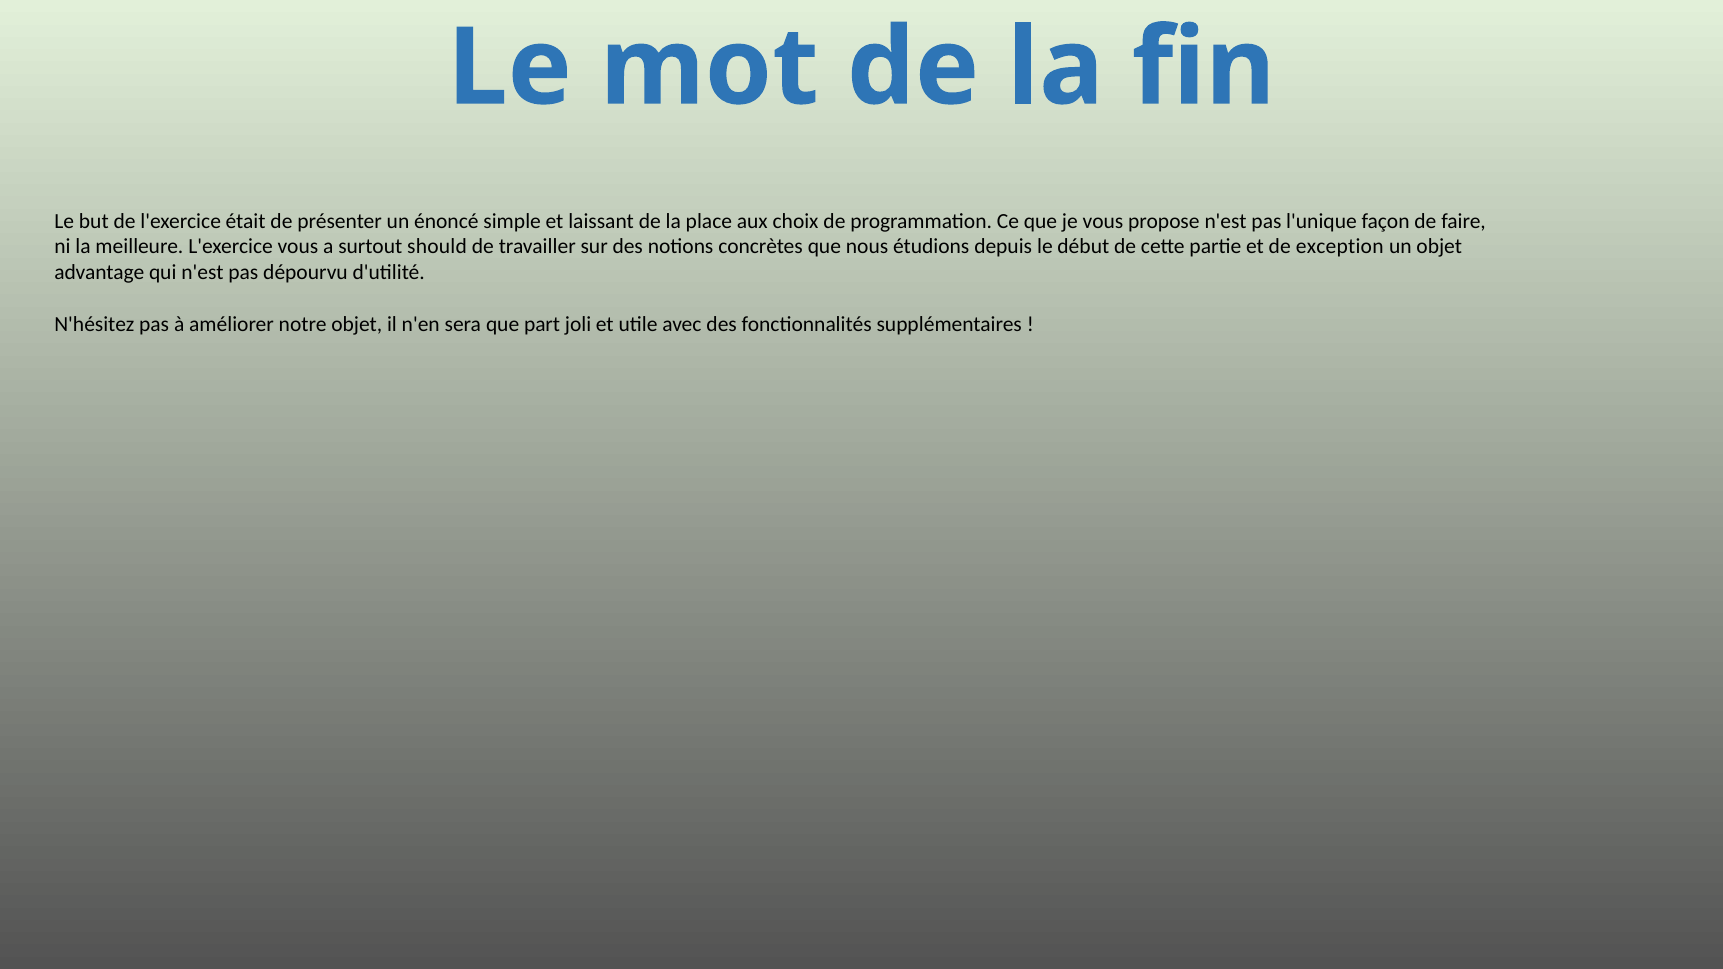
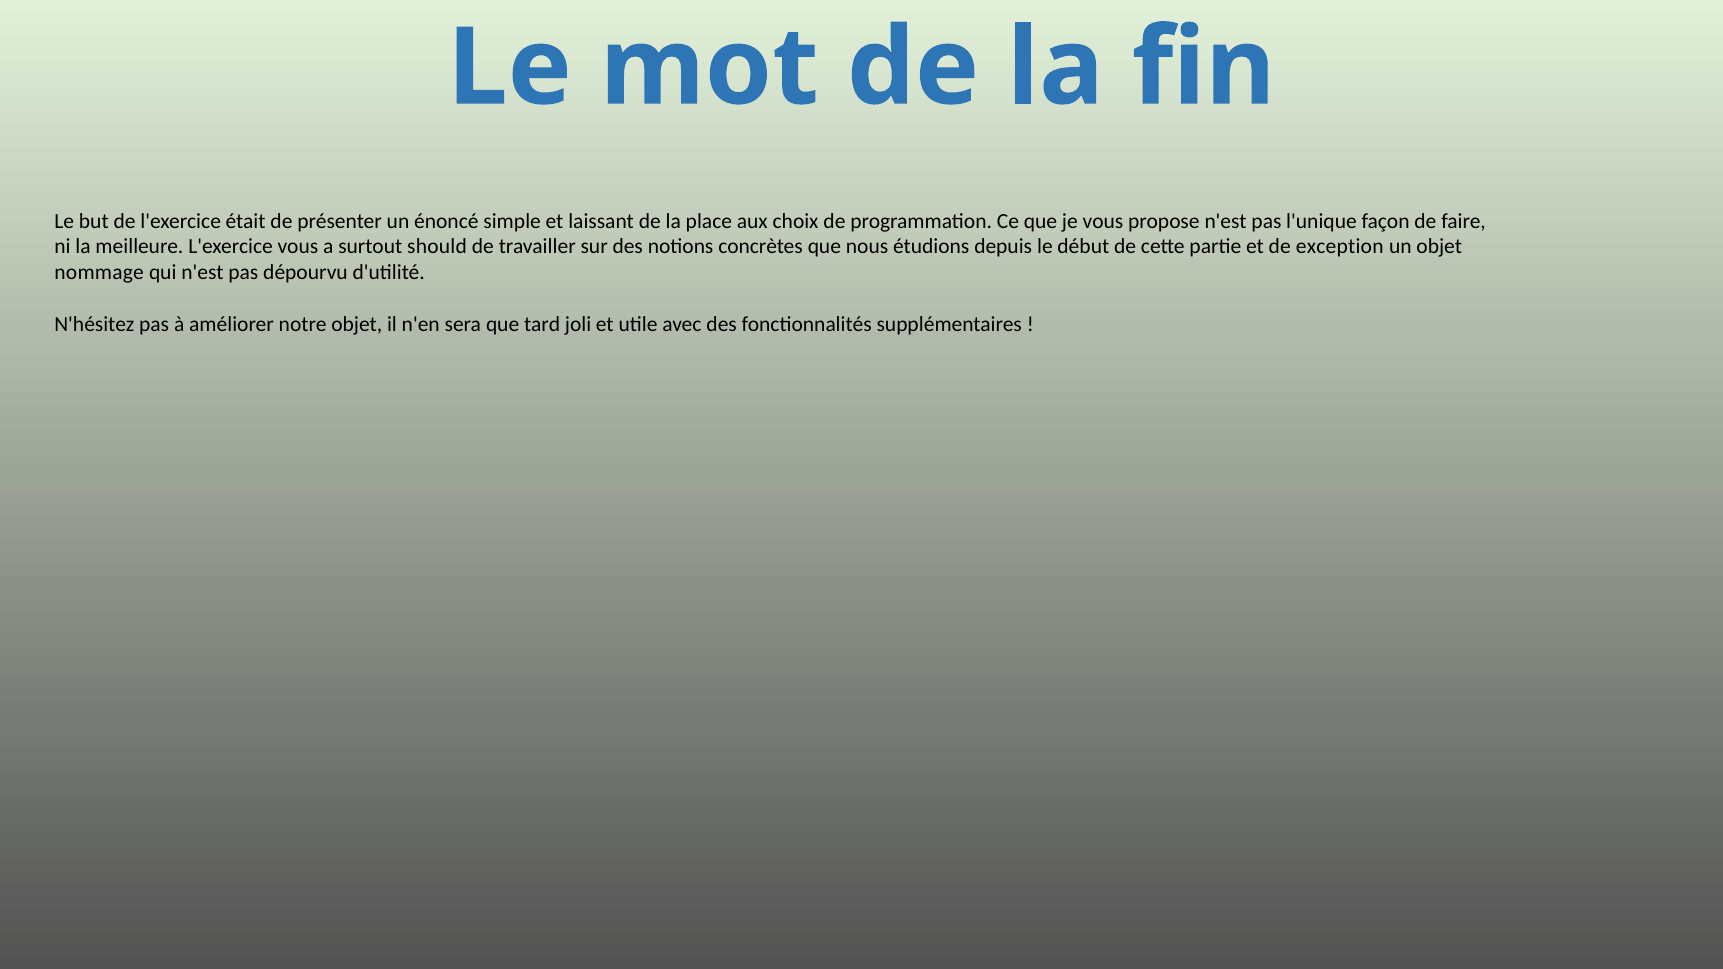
advantage: advantage -> nommage
part: part -> tard
